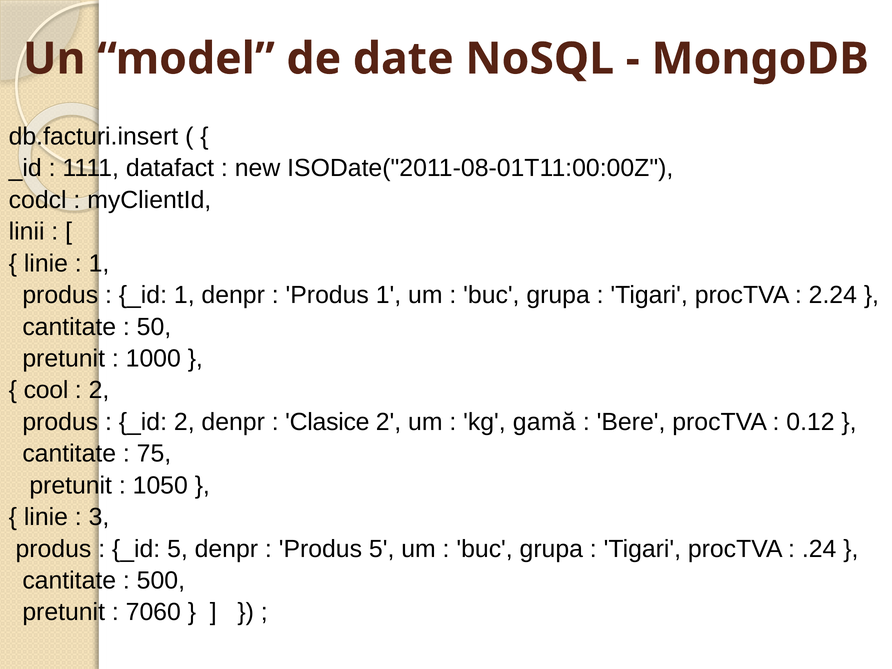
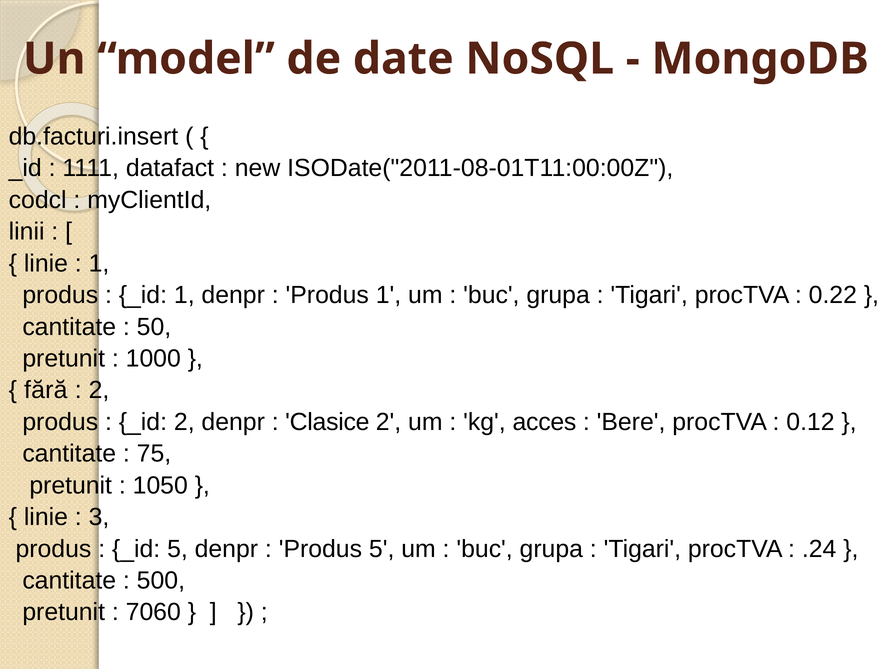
2.24: 2.24 -> 0.22
cool: cool -> fără
gamă: gamă -> acces
